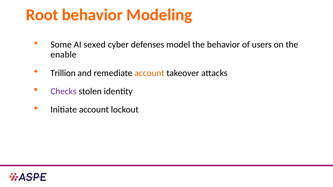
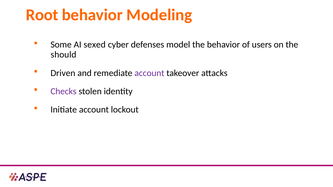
enable: enable -> should
Trillion: Trillion -> Driven
account at (149, 73) colour: orange -> purple
